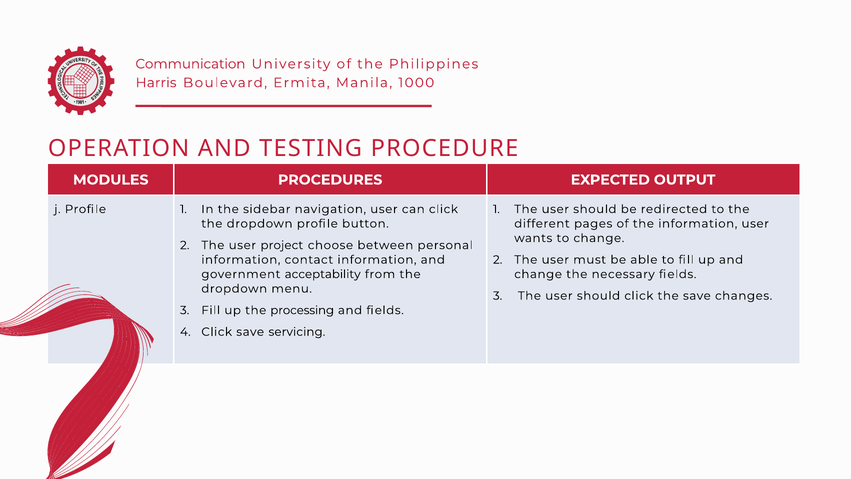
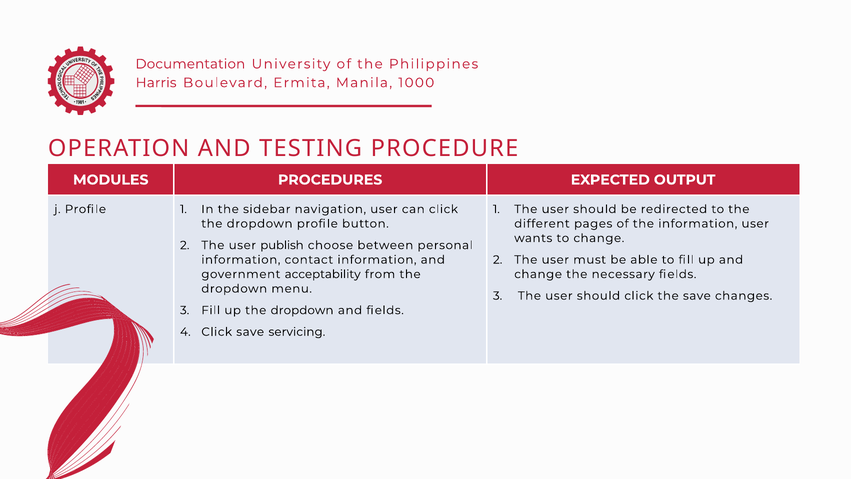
Communication: Communication -> Documentation
project: project -> publish
up the processing: processing -> dropdown
